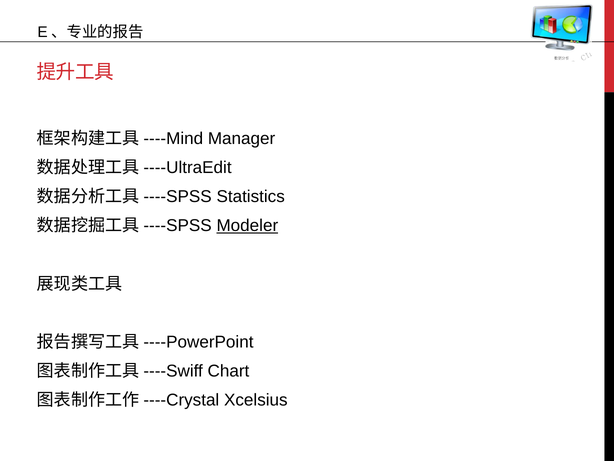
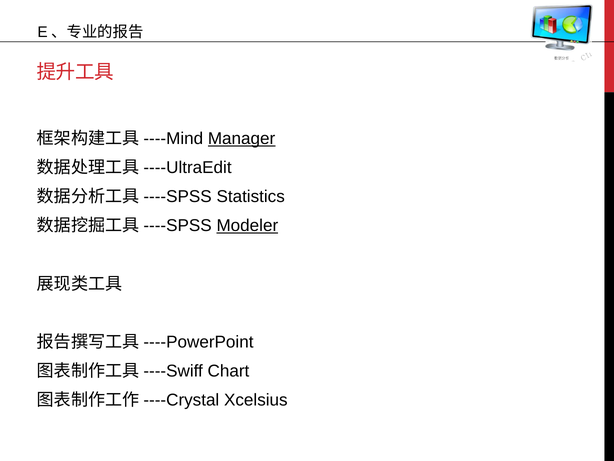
Manager underline: none -> present
